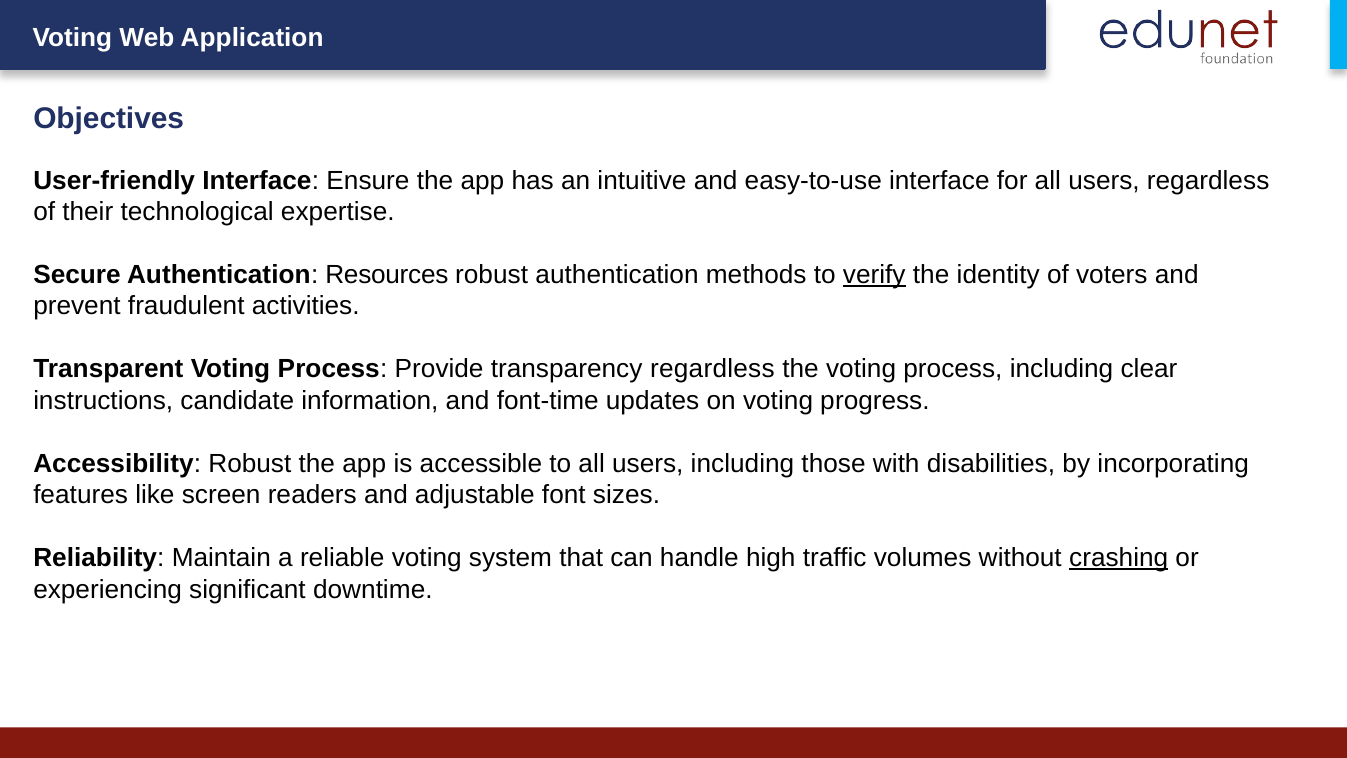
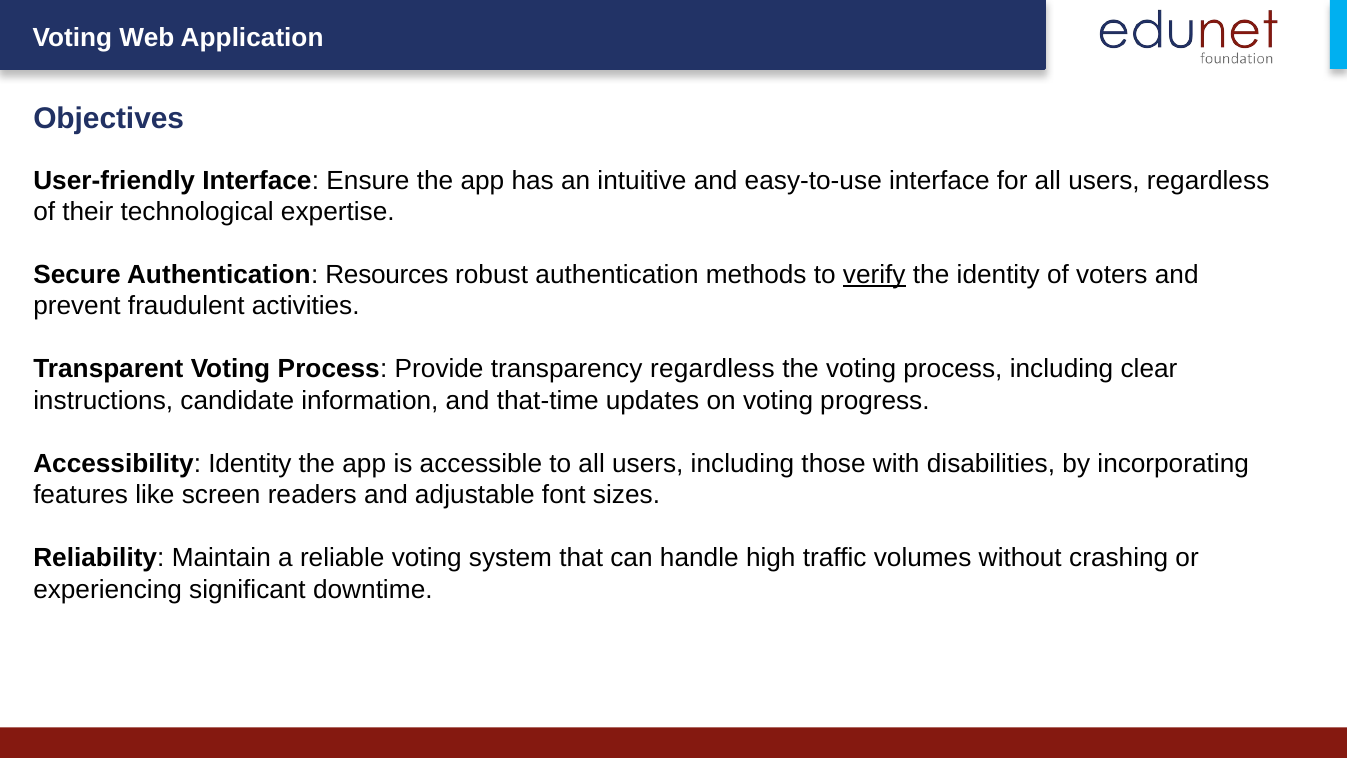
font-time: font-time -> that-time
Accessibility Robust: Robust -> Identity
crashing underline: present -> none
